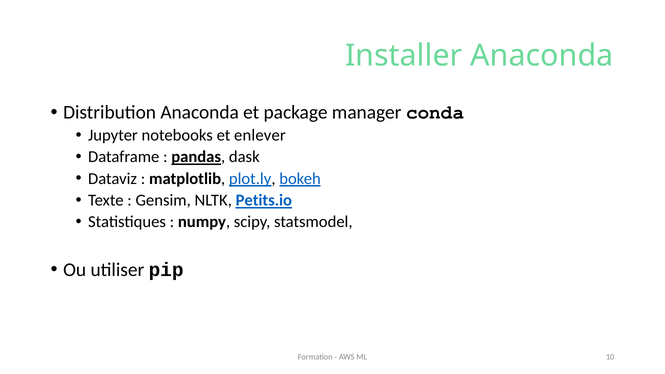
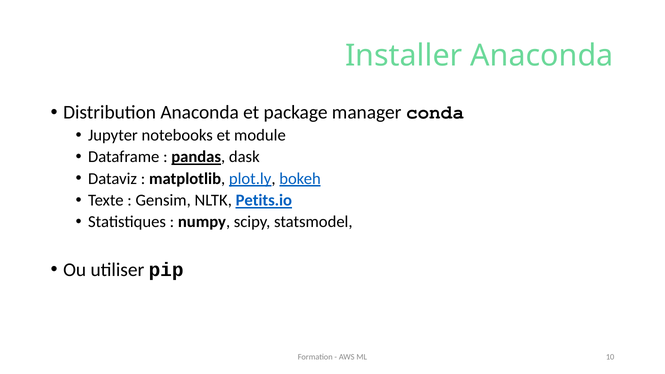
enlever: enlever -> module
